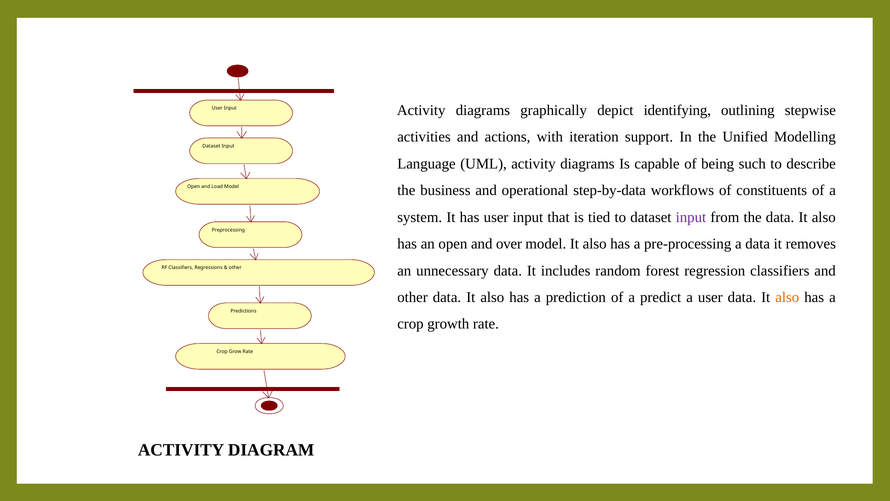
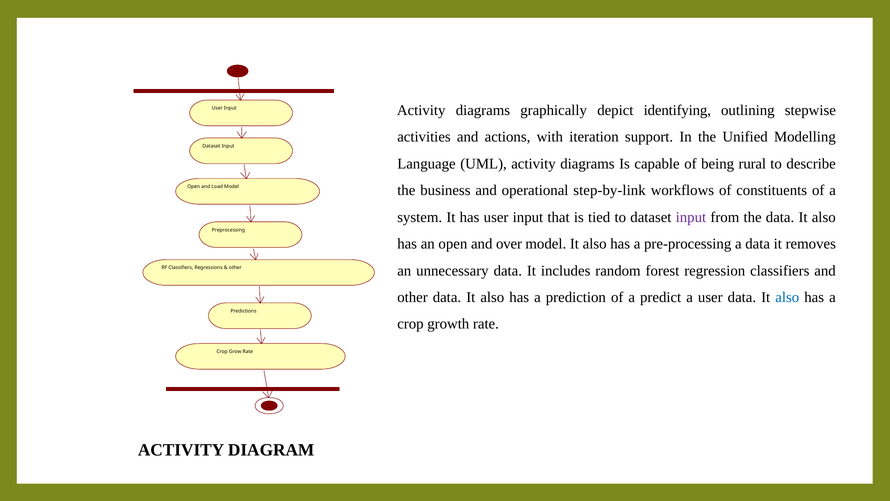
such: such -> rural
step-by-data: step-by-data -> step-by-link
also at (787, 297) colour: orange -> blue
